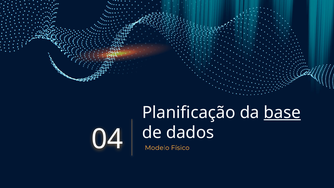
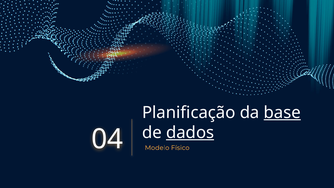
dados underline: none -> present
